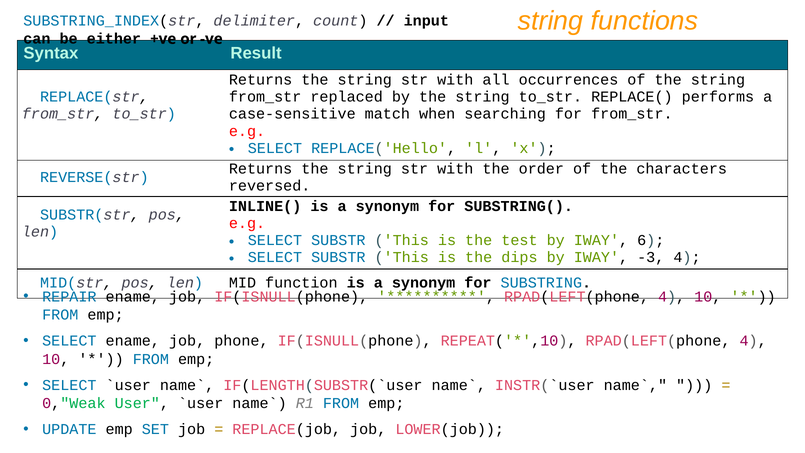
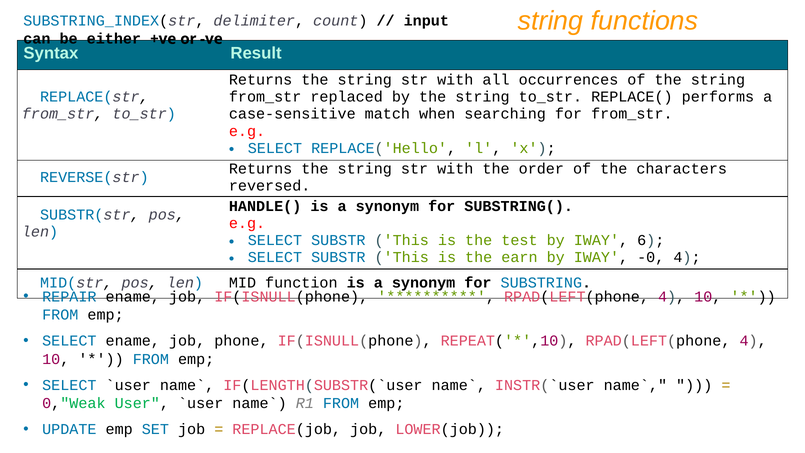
INLINE(: INLINE( -> HANDLE(
dips: dips -> earn
-3: -3 -> -0
